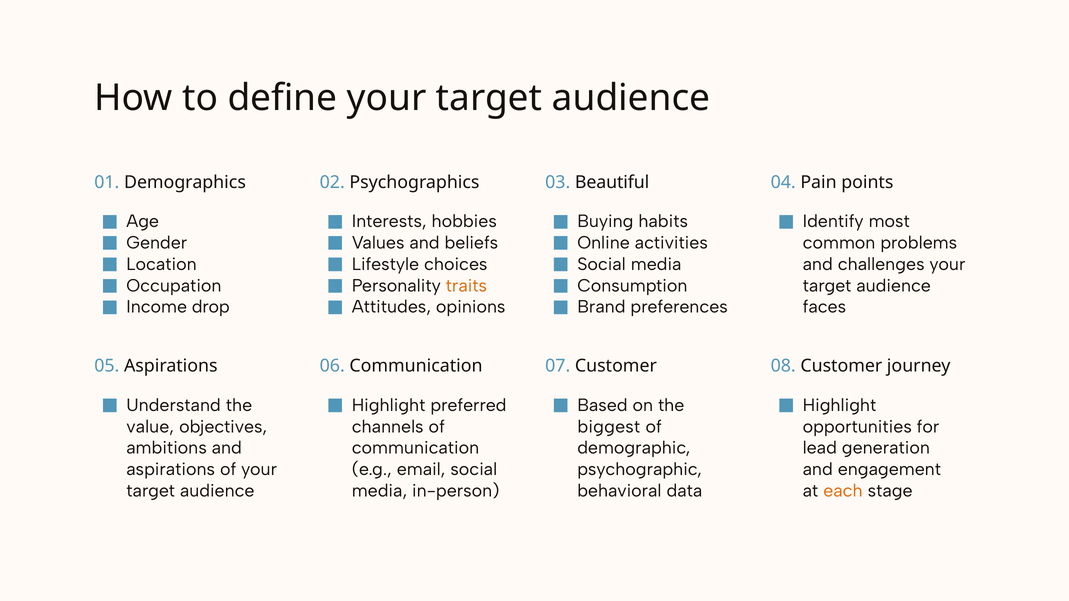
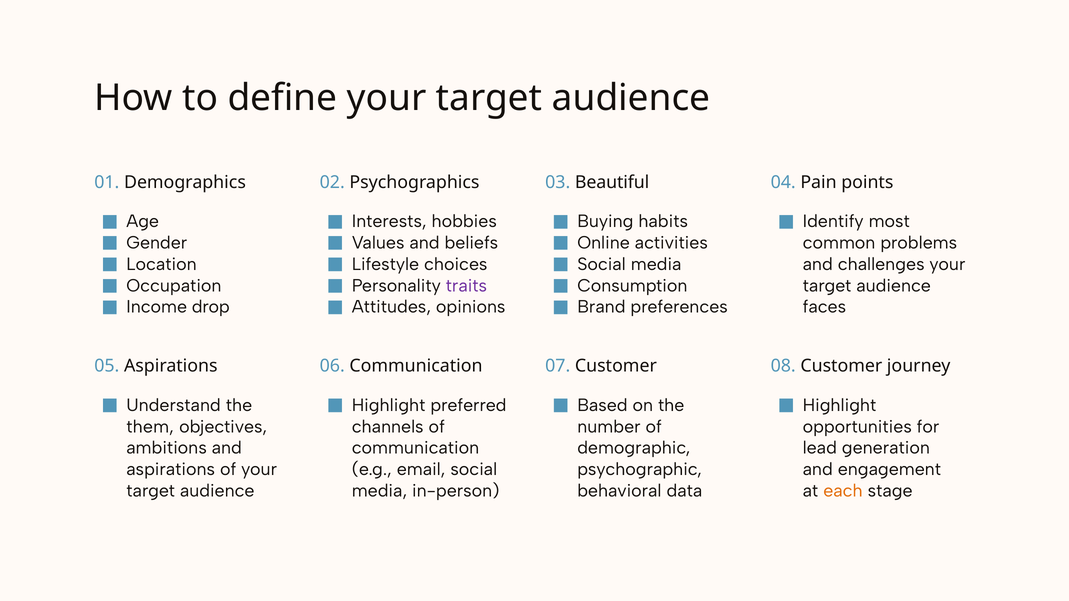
traits colour: orange -> purple
value: value -> them
biggest: biggest -> number
